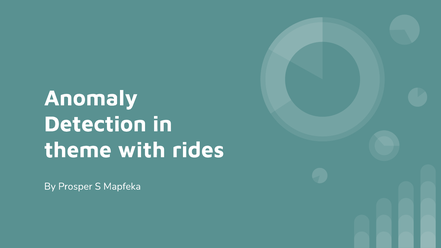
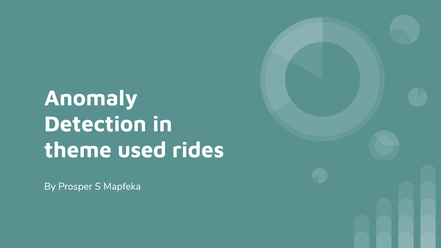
with: with -> used
